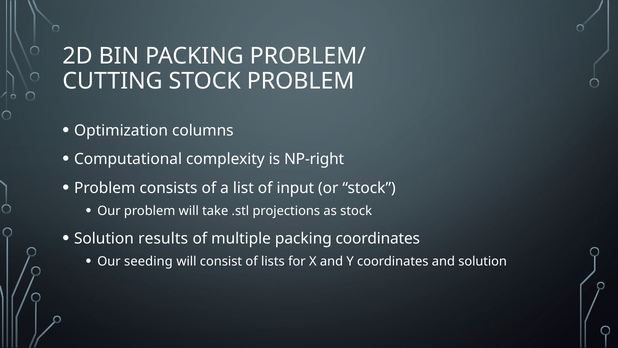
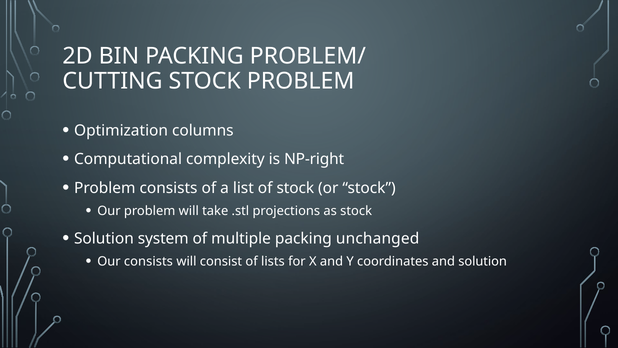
of input: input -> stock
results: results -> system
packing coordinates: coordinates -> unchanged
Our seeding: seeding -> consists
